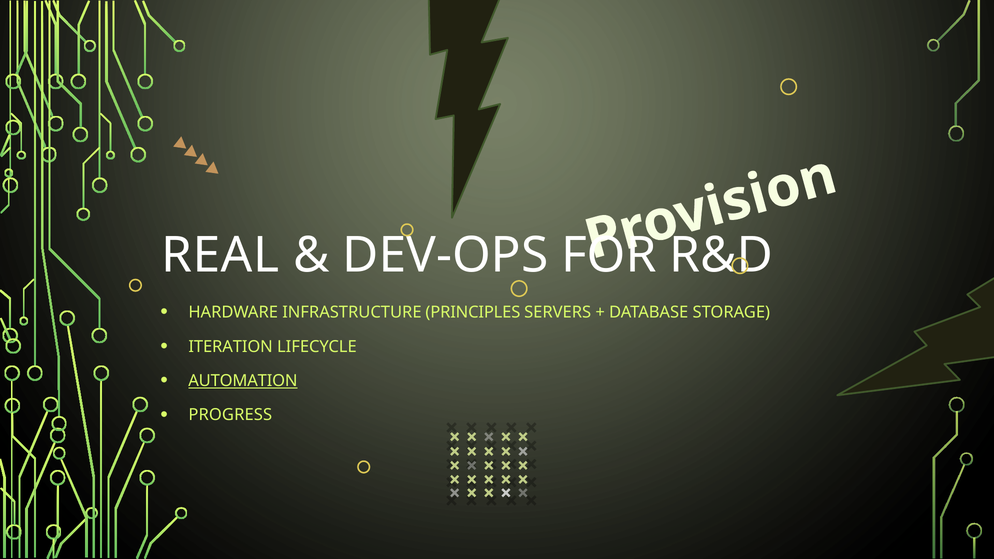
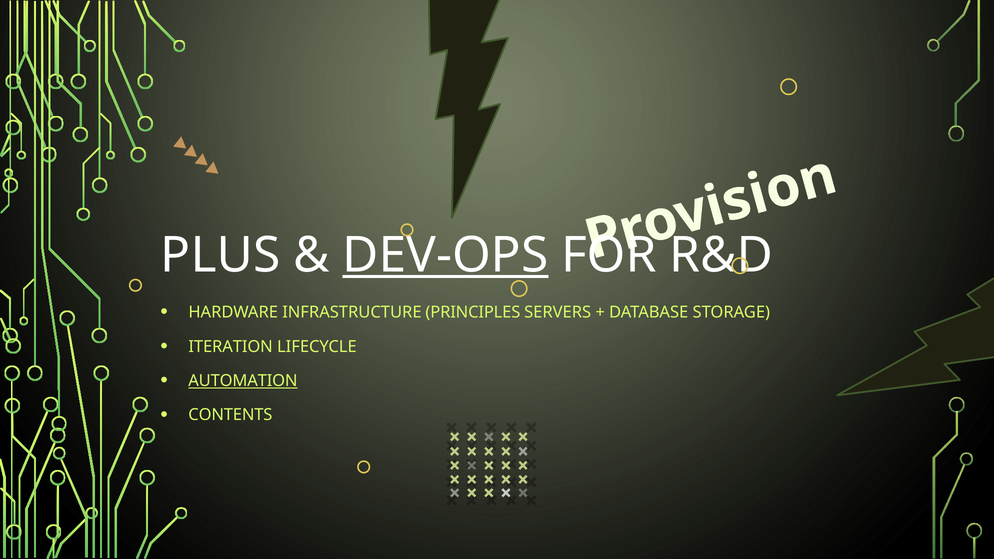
REAL: REAL -> PLUS
DEV-OPS underline: none -> present
PROGRESS: PROGRESS -> CONTENTS
